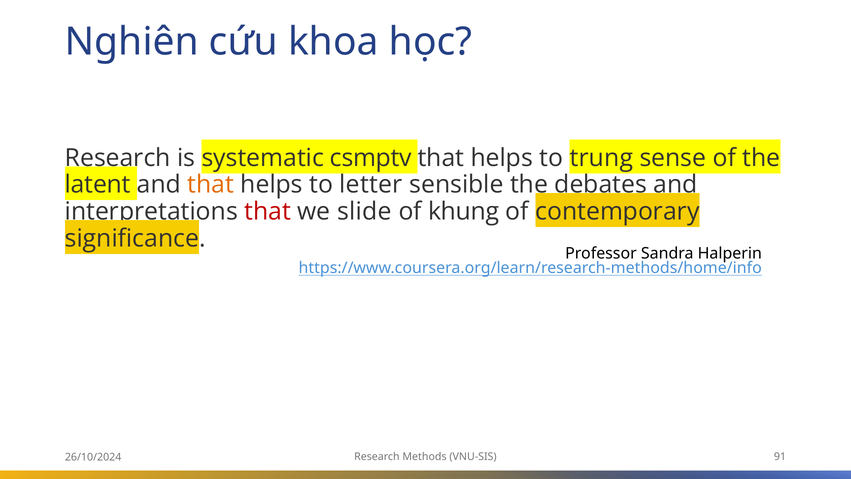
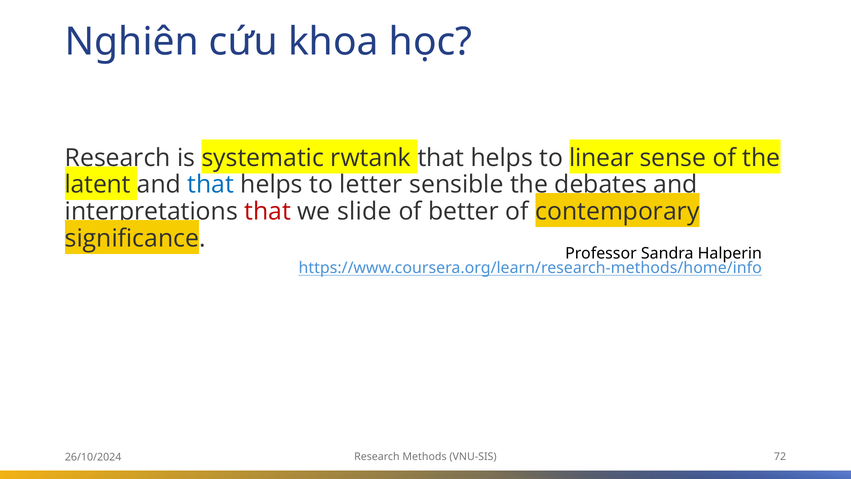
csmptv: csmptv -> rwtank
trung: trung -> linear
that at (211, 185) colour: orange -> blue
khung: khung -> better
91: 91 -> 72
